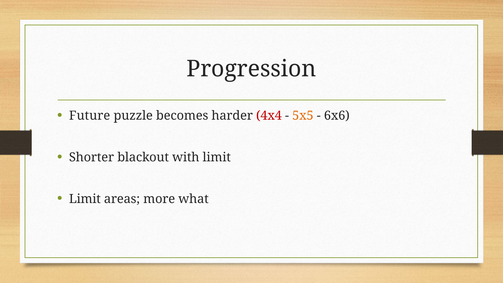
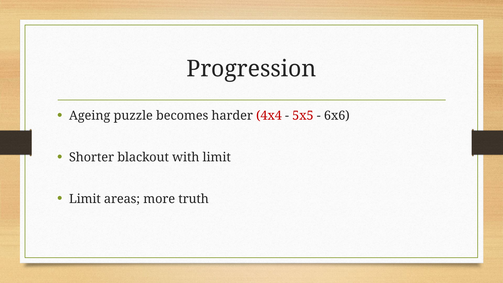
Future: Future -> Ageing
5x5 colour: orange -> red
what: what -> truth
